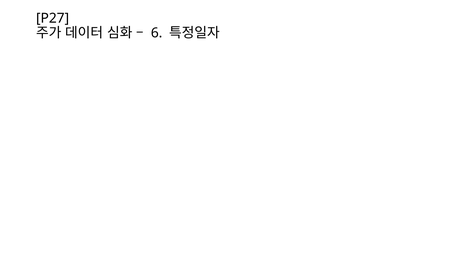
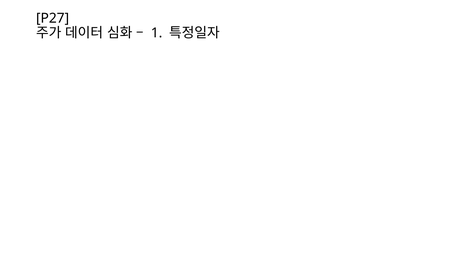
6: 6 -> 1
